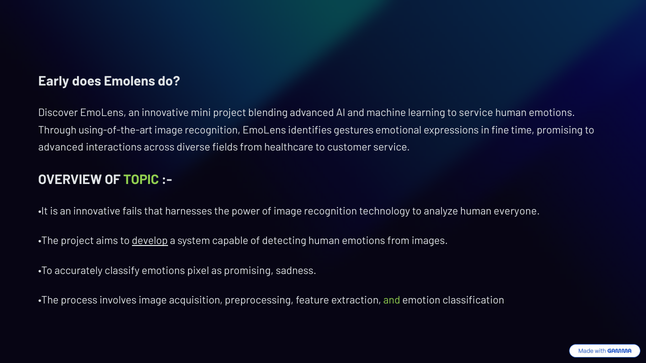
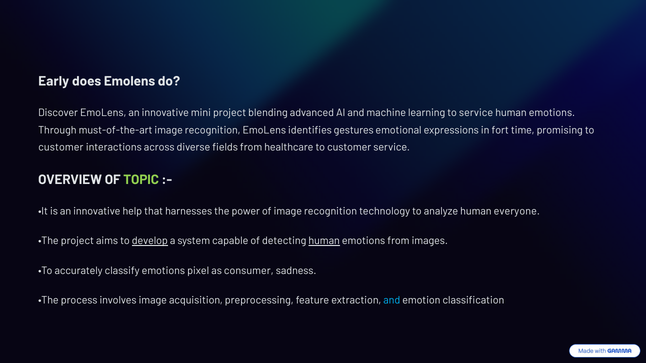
using-of-the-art: using-of-the-art -> must-of-the-art
fine: fine -> fort
advanced at (61, 148): advanced -> customer
fails: fails -> help
human at (324, 241) underline: none -> present
as promising: promising -> consumer
and at (392, 301) colour: light green -> light blue
